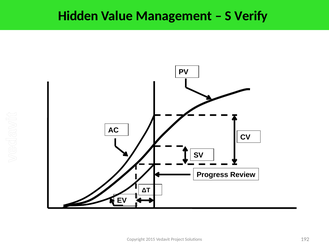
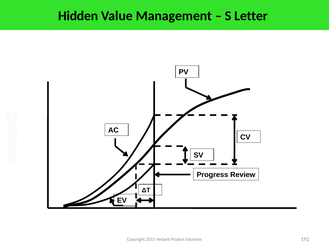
Verify: Verify -> Letter
